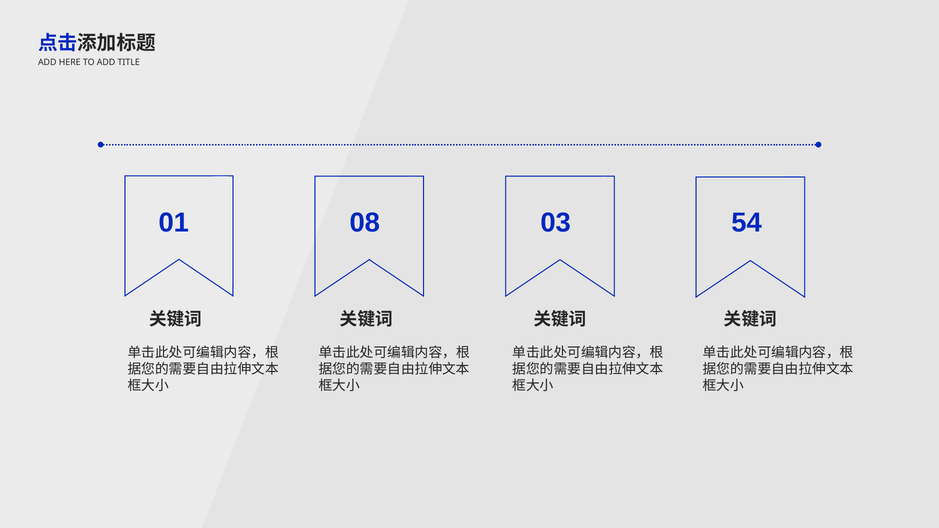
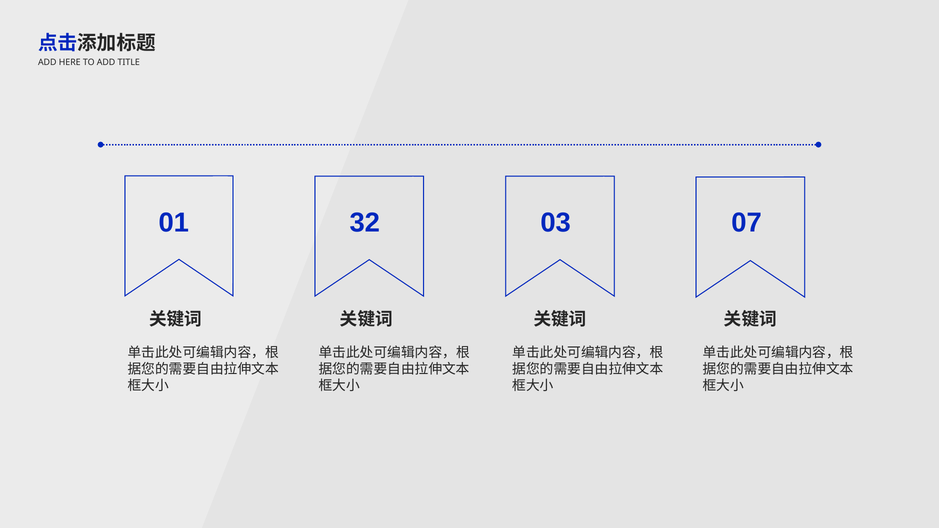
08: 08 -> 32
54: 54 -> 07
